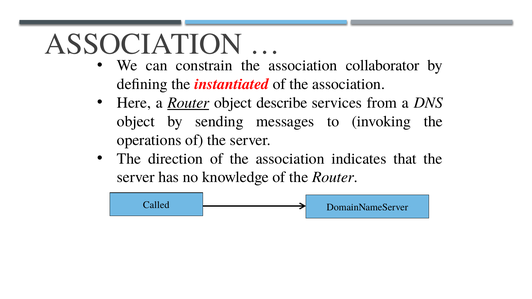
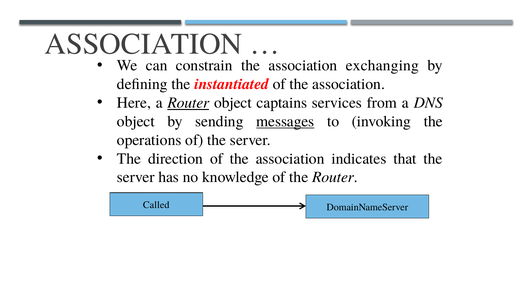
collaborator: collaborator -> exchanging
describe: describe -> captains
messages underline: none -> present
